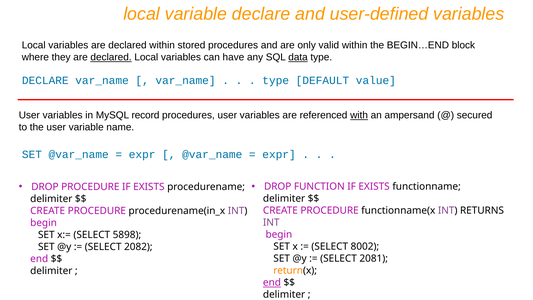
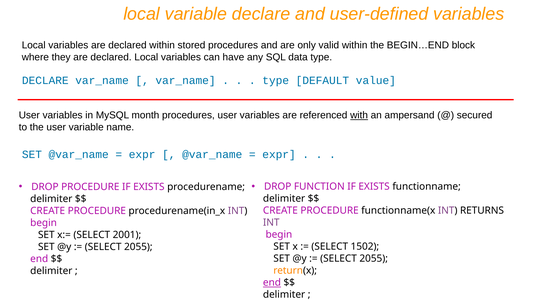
declared at (111, 57) underline: present -> none
data underline: present -> none
record: record -> month
5898: 5898 -> 2001
8002: 8002 -> 1502
2082 at (138, 247): 2082 -> 2055
2081 at (374, 259): 2081 -> 2055
